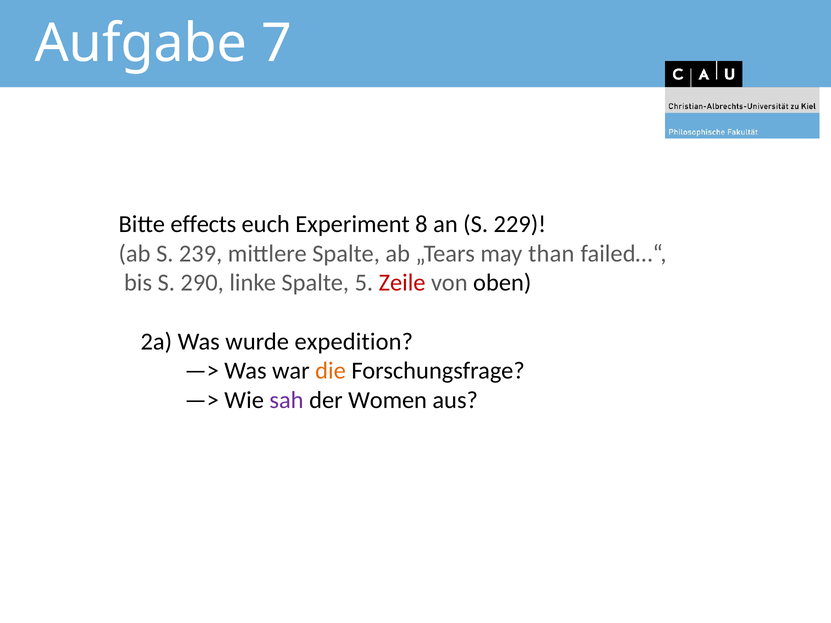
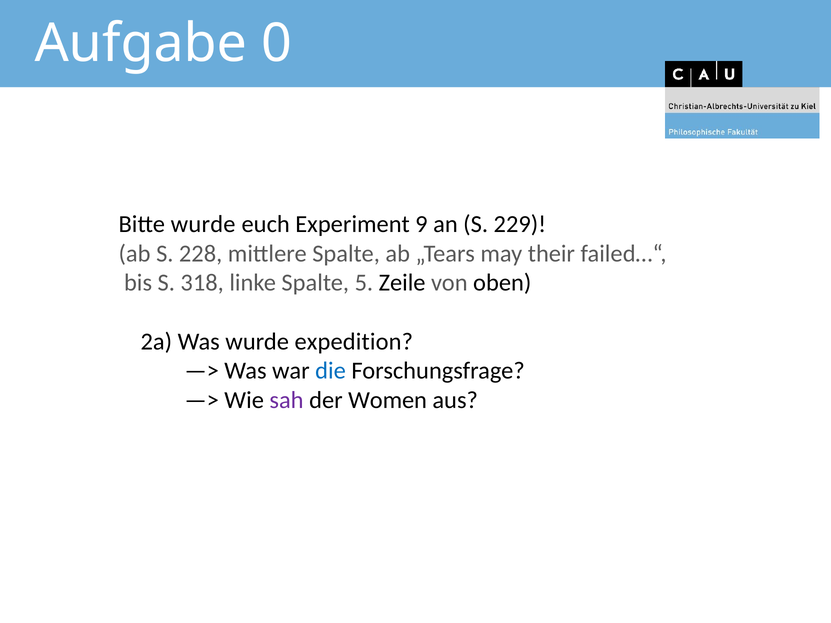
7: 7 -> 0
Bitte effects: effects -> wurde
8: 8 -> 9
239: 239 -> 228
than: than -> their
290: 290 -> 318
Zeile colour: red -> black
die colour: orange -> blue
